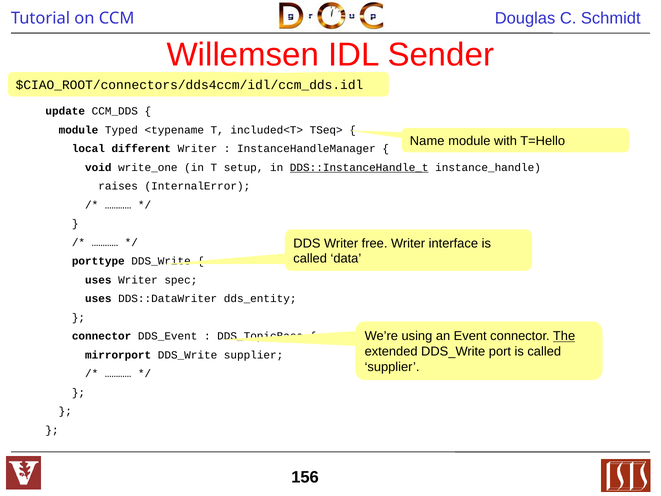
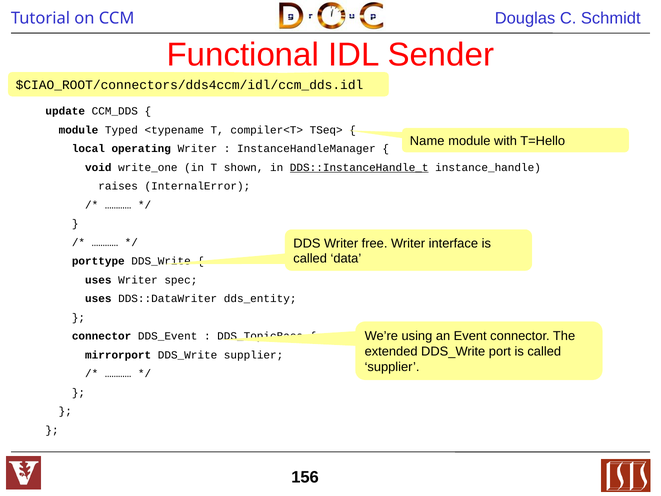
Willemsen: Willemsen -> Functional
included<T>: included<T> -> compiler<T>
different: different -> operating
setup: setup -> shown
The underline: present -> none
